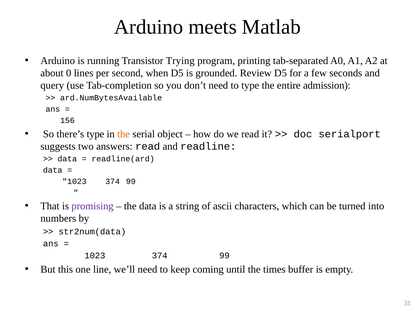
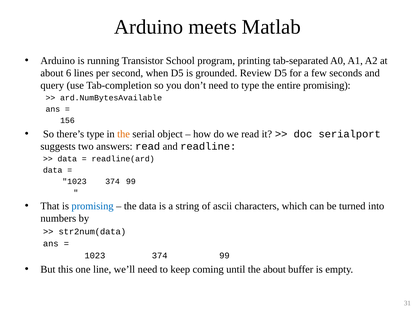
Trying: Trying -> School
0: 0 -> 6
entire admission: admission -> promising
promising at (93, 206) colour: purple -> blue
the times: times -> about
